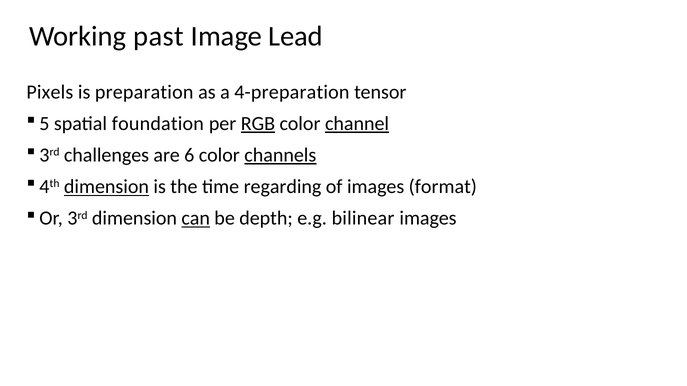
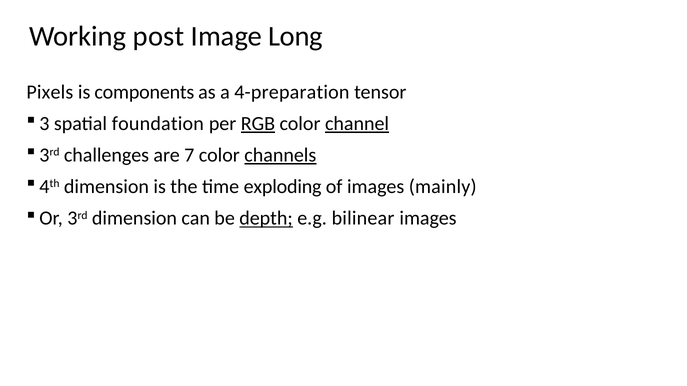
past: past -> post
Lead: Lead -> Long
preparation: preparation -> components
5: 5 -> 3
6: 6 -> 7
dimension at (106, 187) underline: present -> none
regarding: regarding -> exploding
format: format -> mainly
can underline: present -> none
depth underline: none -> present
